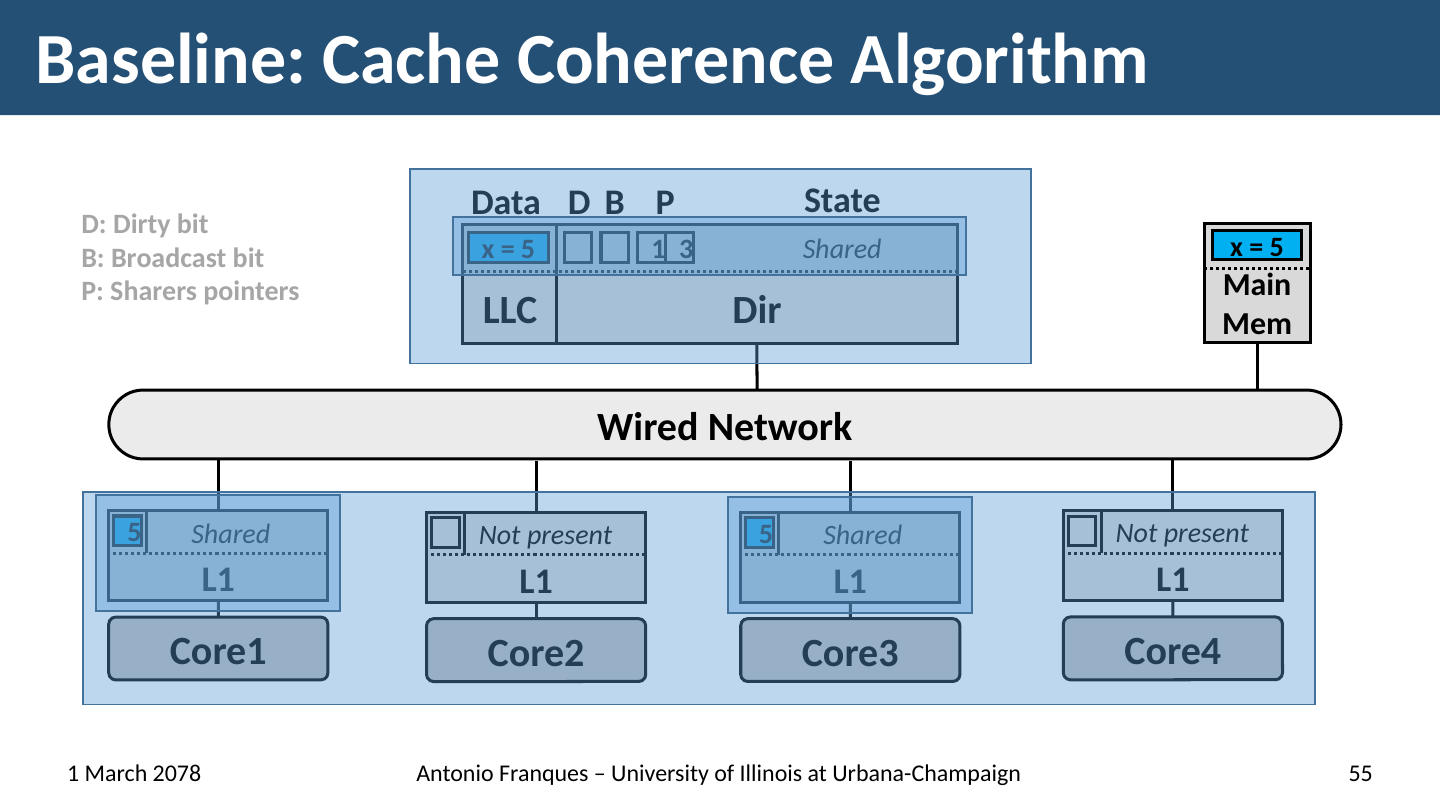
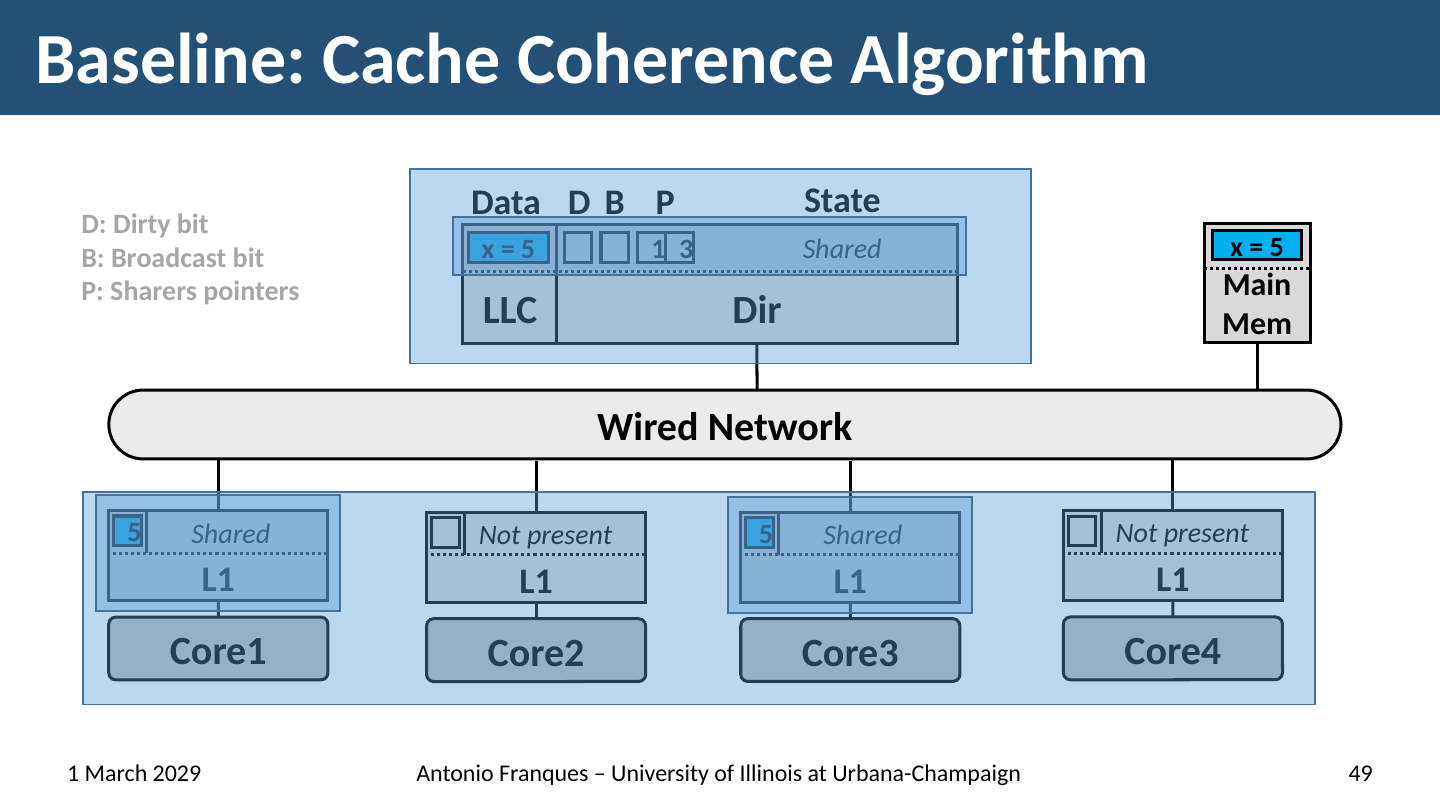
2078: 2078 -> 2029
55: 55 -> 49
